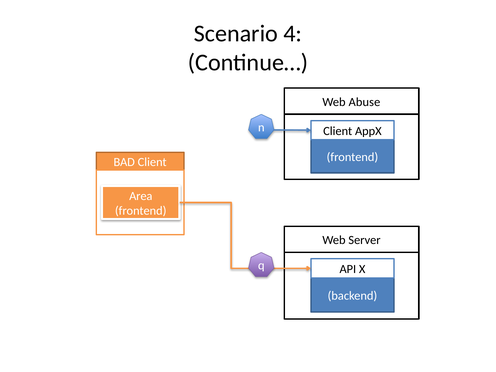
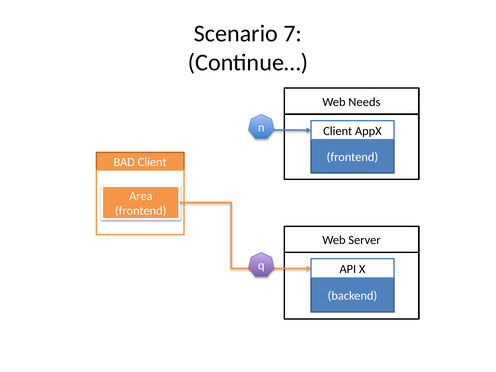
4: 4 -> 7
Abuse: Abuse -> Needs
